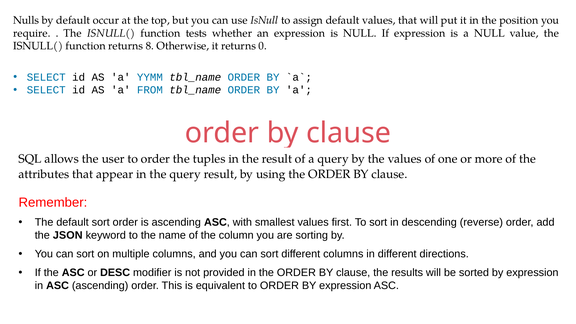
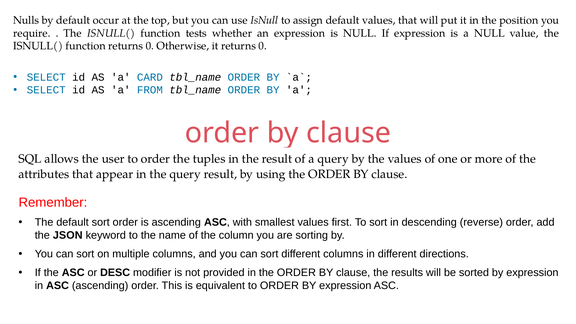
function returns 8: 8 -> 0
YYMM: YYMM -> CARD
